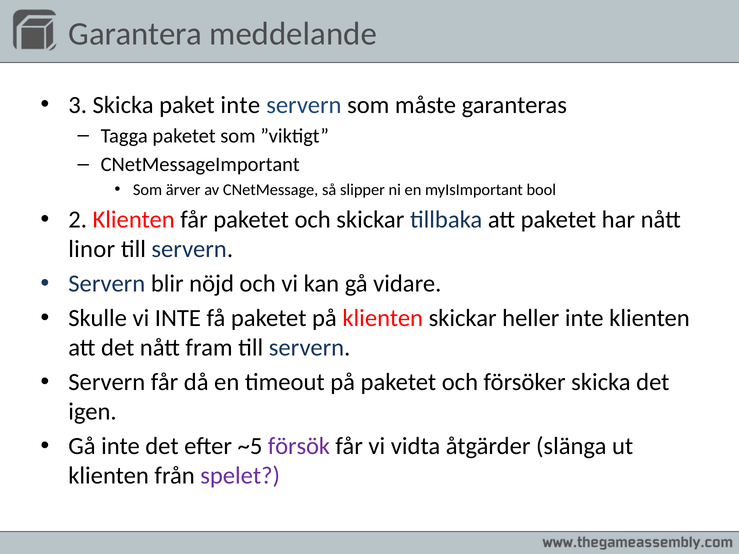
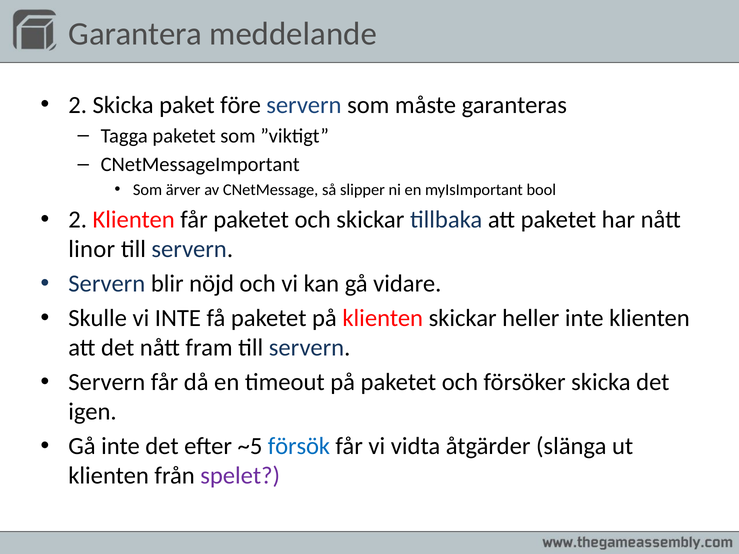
3 at (78, 105): 3 -> 2
paket inte: inte -> före
försök colour: purple -> blue
